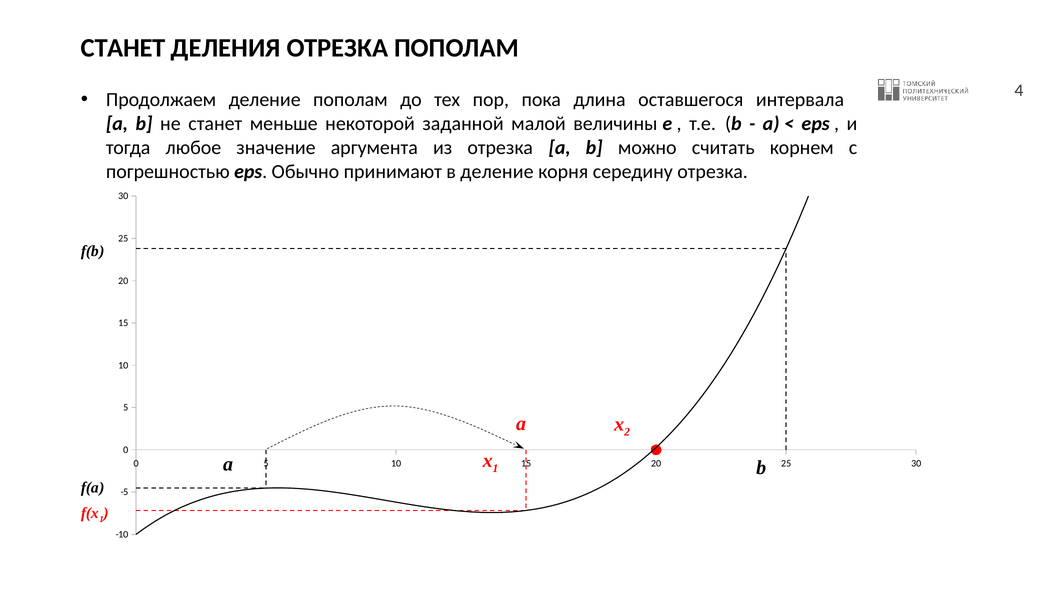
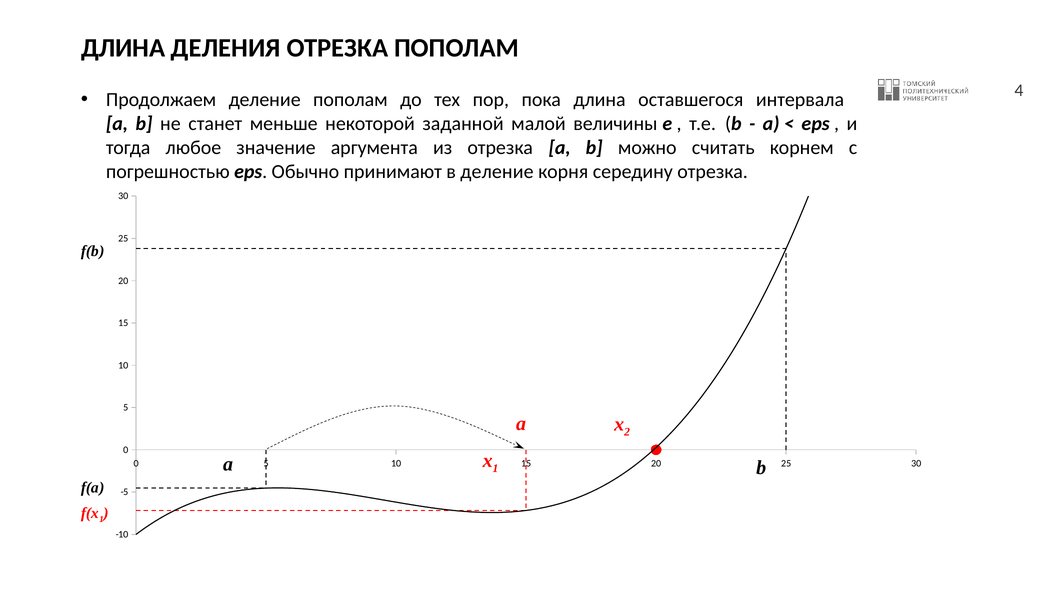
СТАНЕТ at (123, 48): СТАНЕТ -> ДЛИНА
